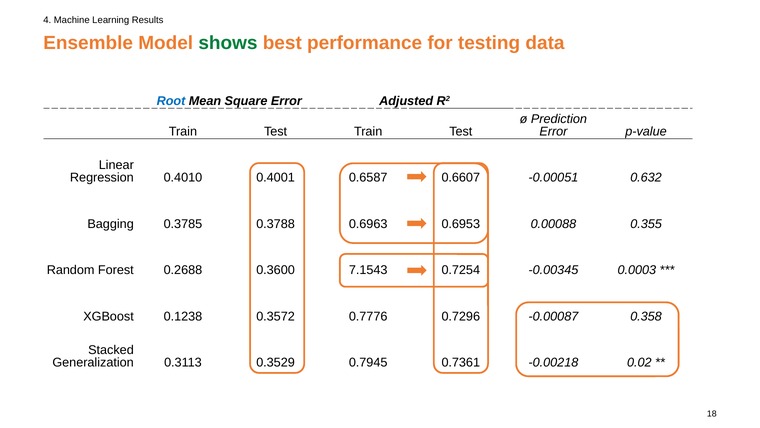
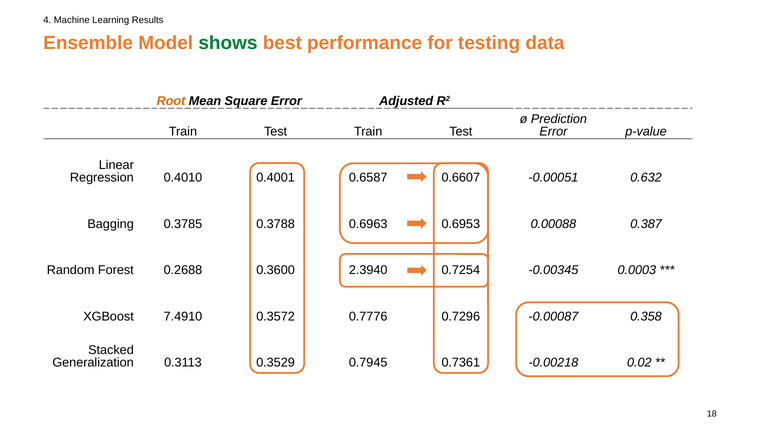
Root colour: blue -> orange
0.355: 0.355 -> 0.387
7.1543: 7.1543 -> 2.3940
0.1238: 0.1238 -> 7.4910
